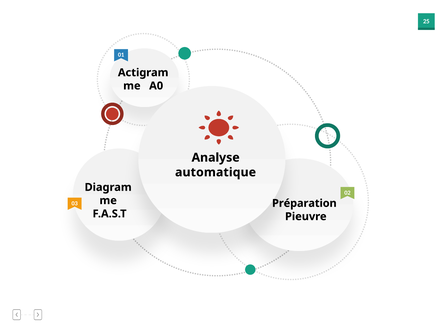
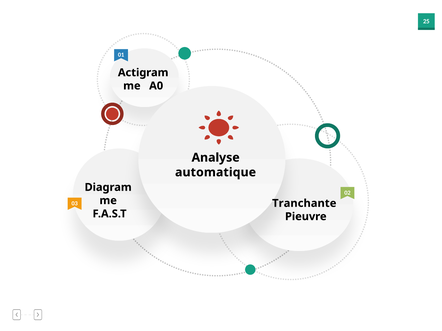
Préparation: Préparation -> Tranchante
